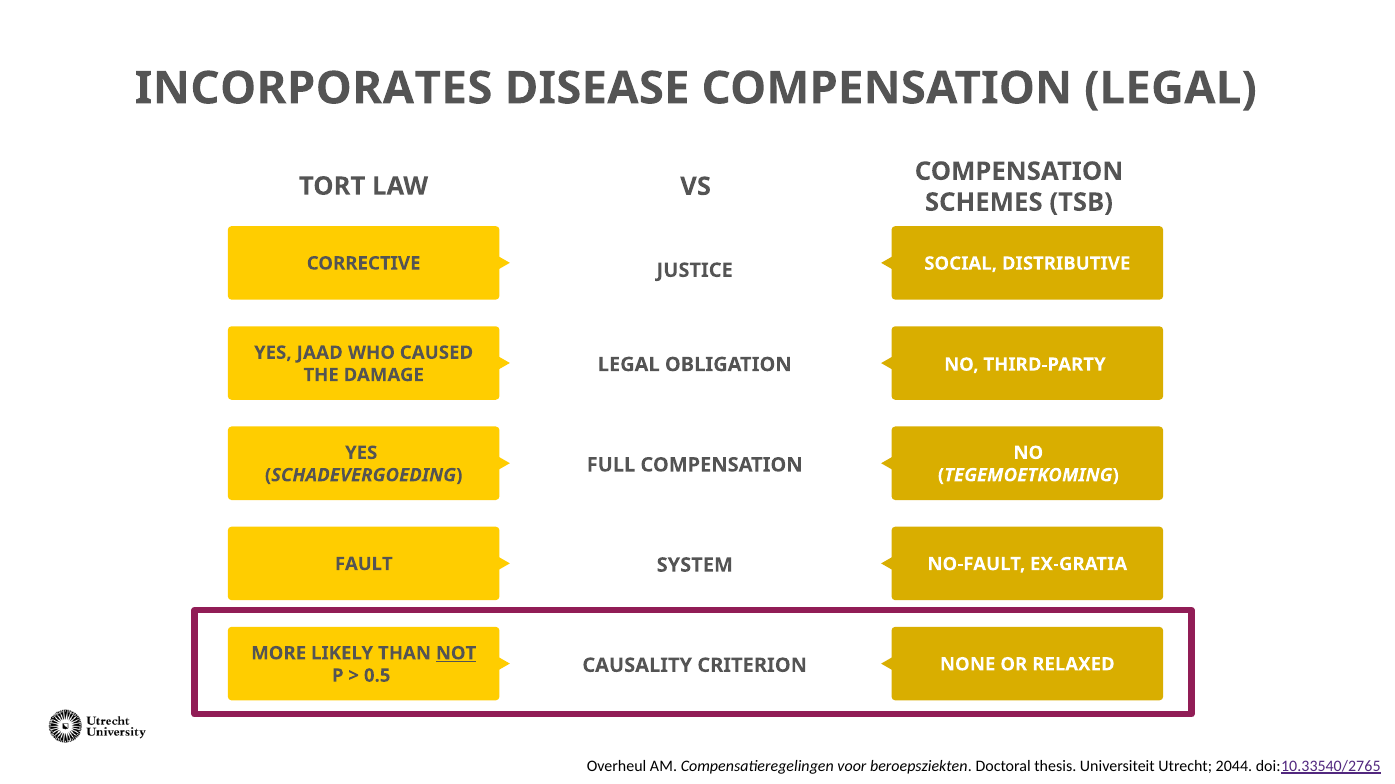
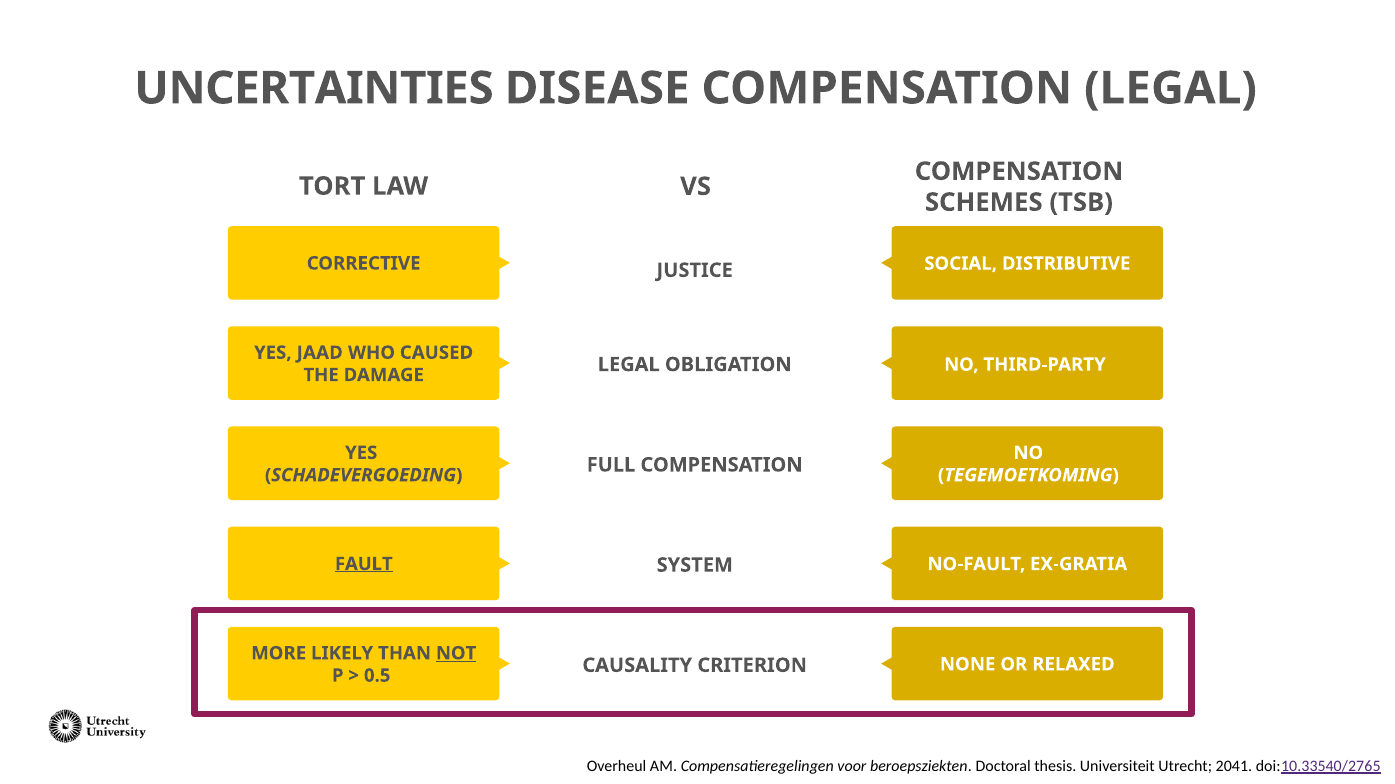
INCORPORATES: INCORPORATES -> UNCERTAINTIES
FAULT underline: none -> present
2044: 2044 -> 2041
